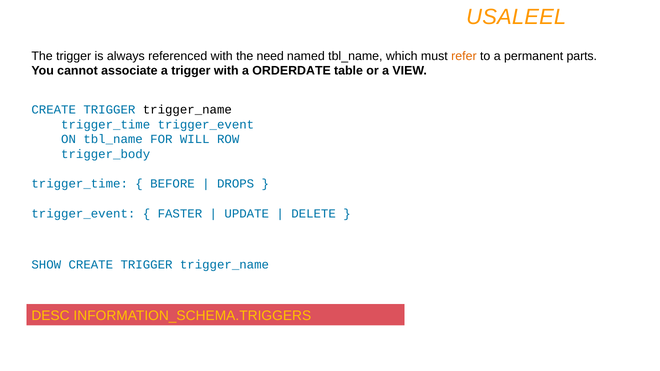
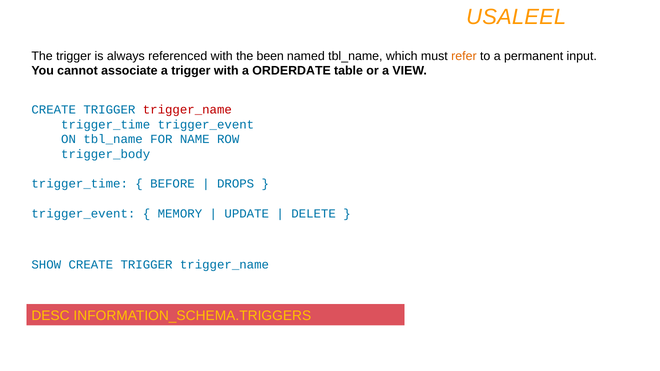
need: need -> been
parts: parts -> input
trigger_name at (187, 110) colour: black -> red
WILL: WILL -> NAME
FASTER: FASTER -> MEMORY
